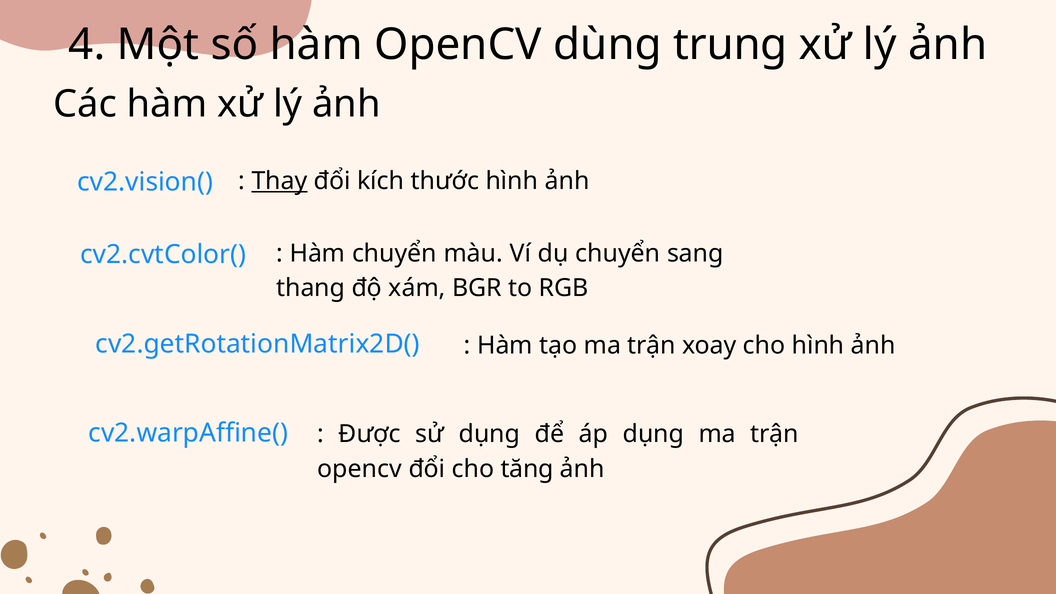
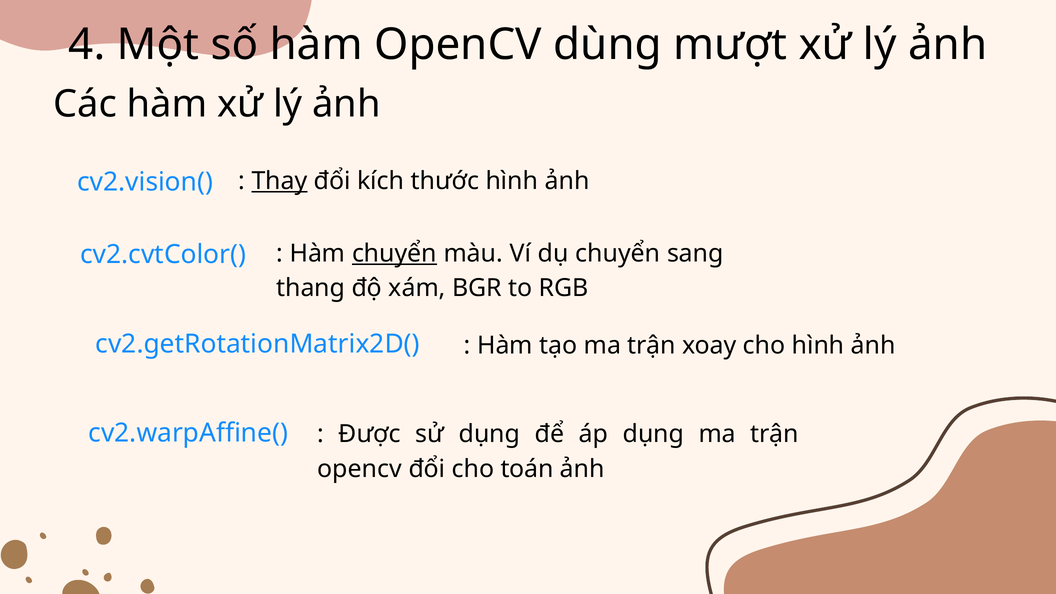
trung: trung -> mượt
chuyển at (394, 253) underline: none -> present
tăng: tăng -> toán
